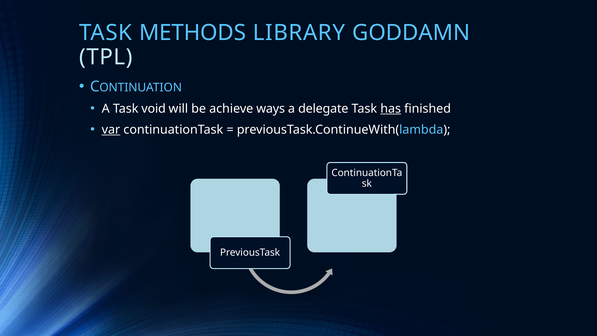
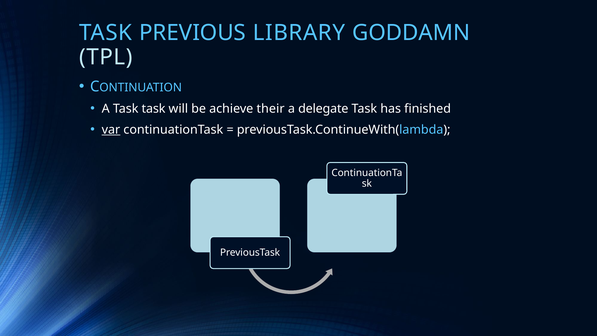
METHODS: METHODS -> PREVIOUS
Task void: void -> task
ways: ways -> their
has underline: present -> none
